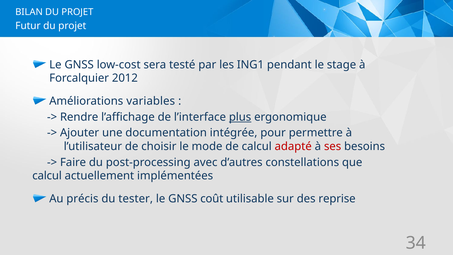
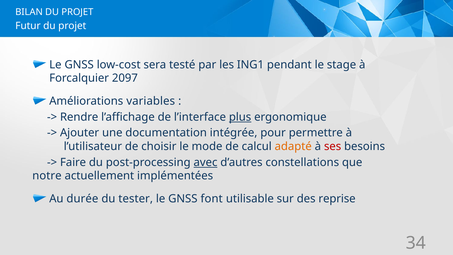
2012: 2012 -> 2097
adapté colour: red -> orange
avec underline: none -> present
calcul at (47, 176): calcul -> notre
précis: précis -> durée
coût: coût -> font
